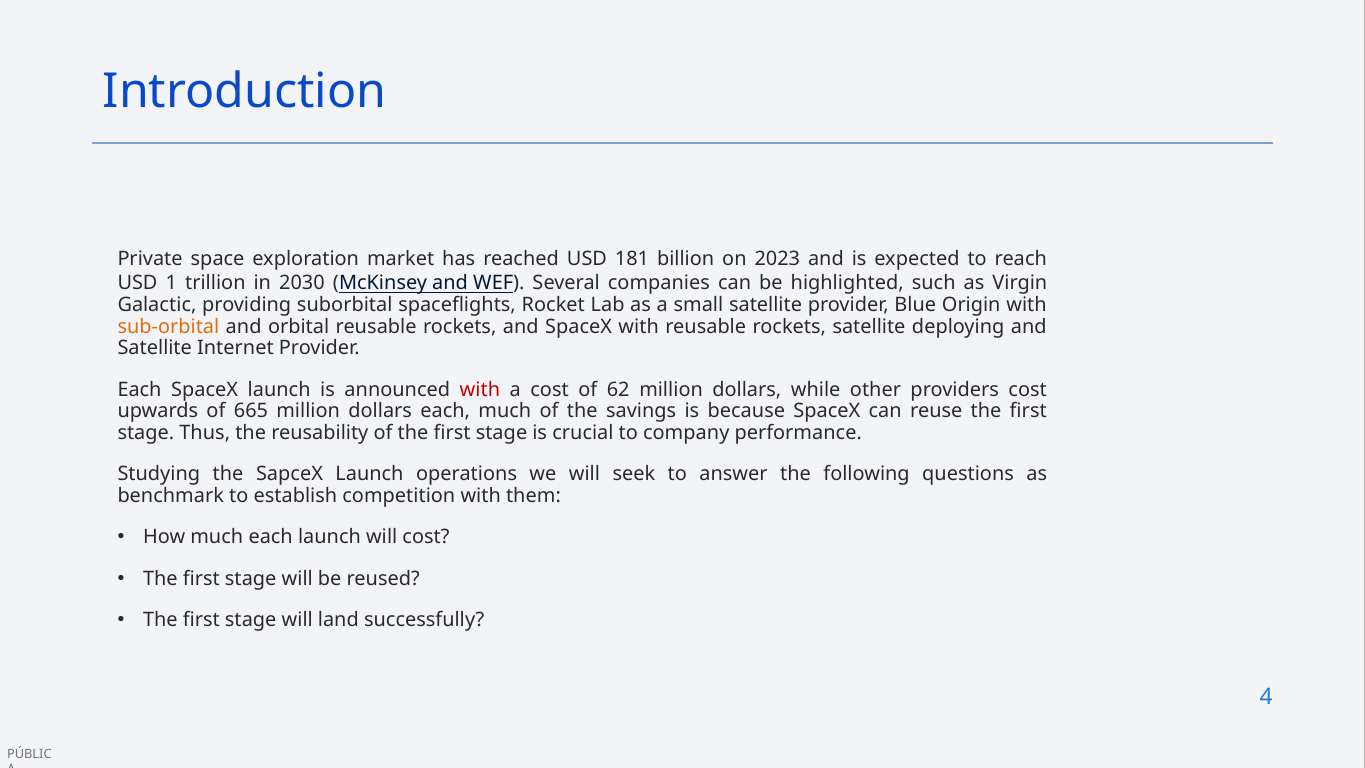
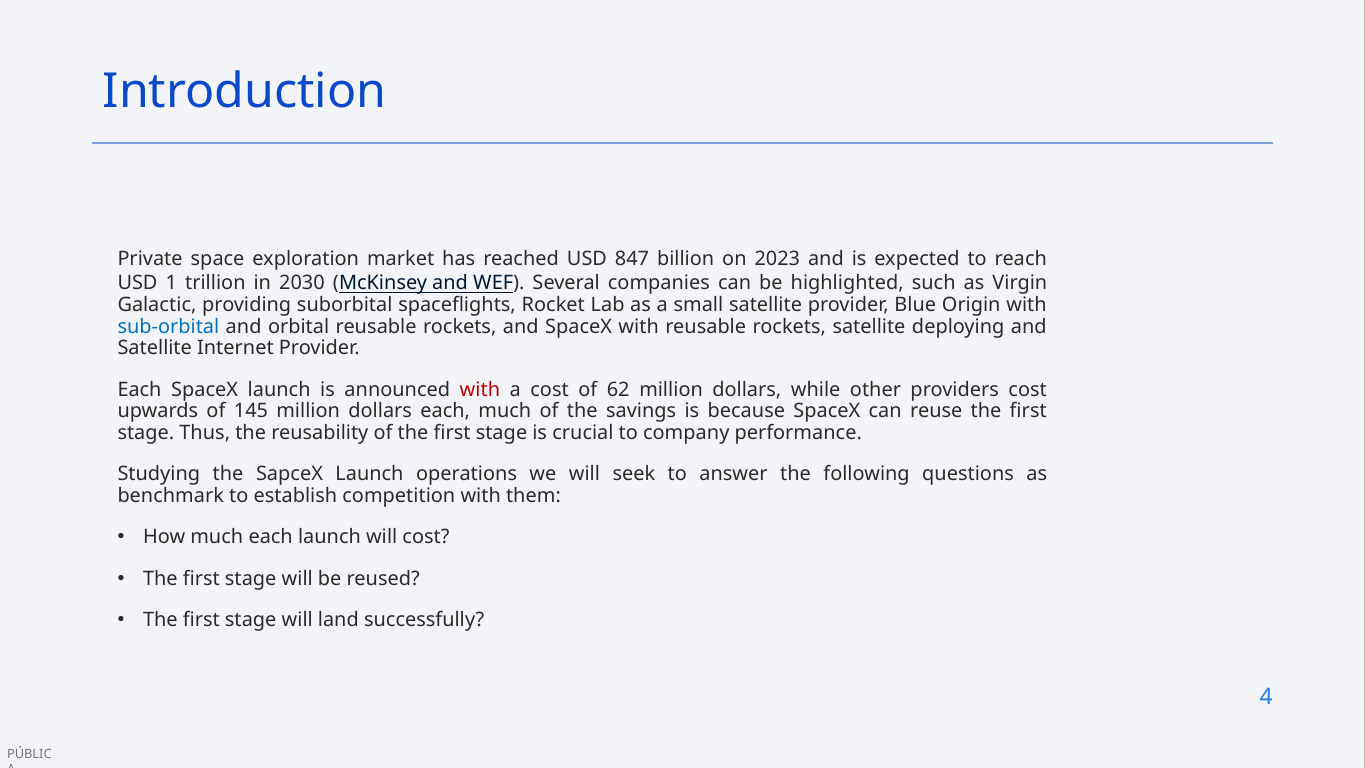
181: 181 -> 847
sub-orbital colour: orange -> blue
665: 665 -> 145
